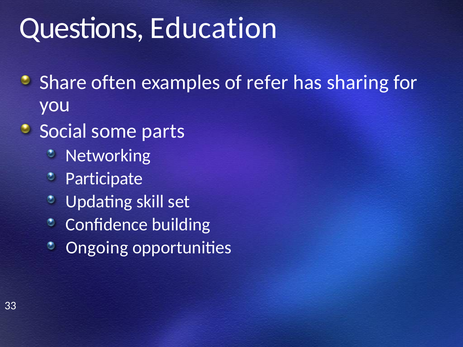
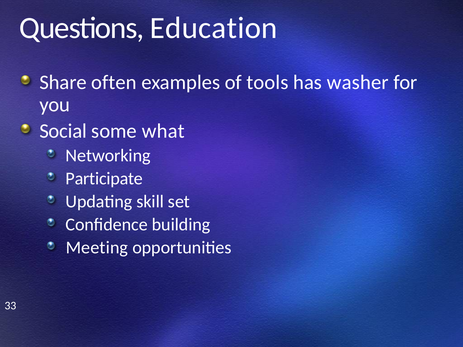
refer: refer -> tools
sharing: sharing -> washer
parts: parts -> what
Ongoing: Ongoing -> Meeting
